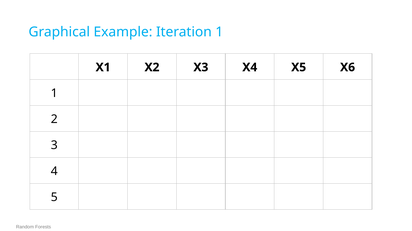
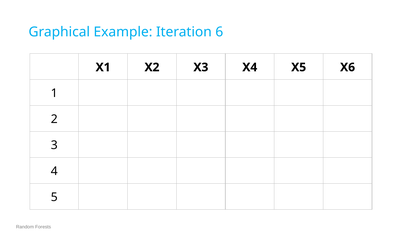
Iteration 1: 1 -> 6
